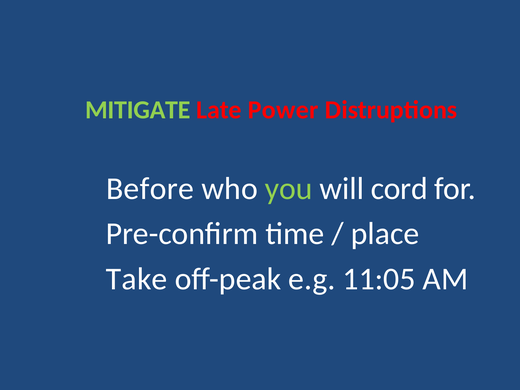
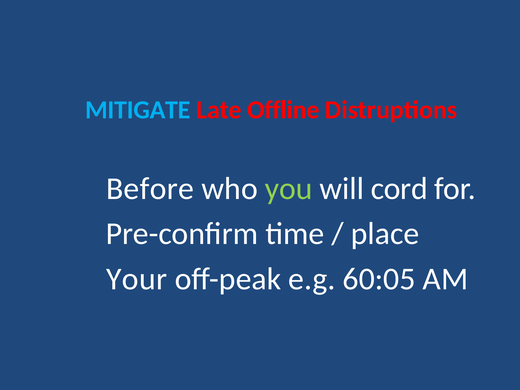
MITIGATE colour: light green -> light blue
Power: Power -> Offline
Take: Take -> Your
11:05: 11:05 -> 60:05
